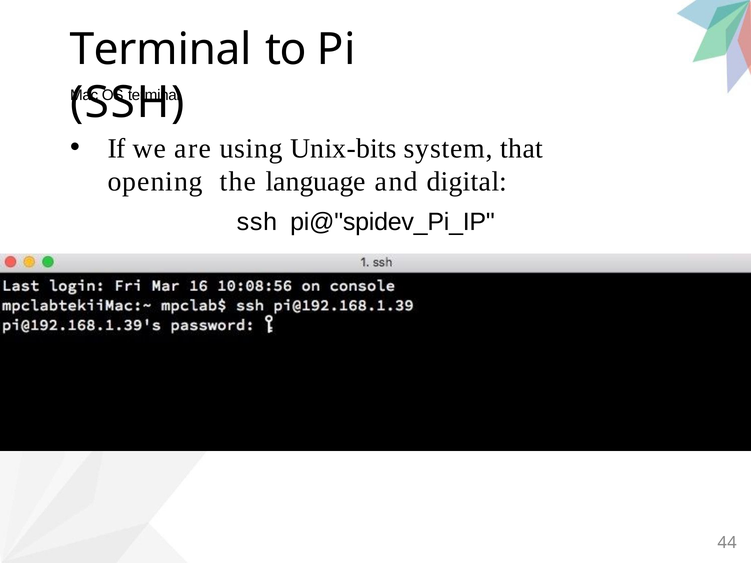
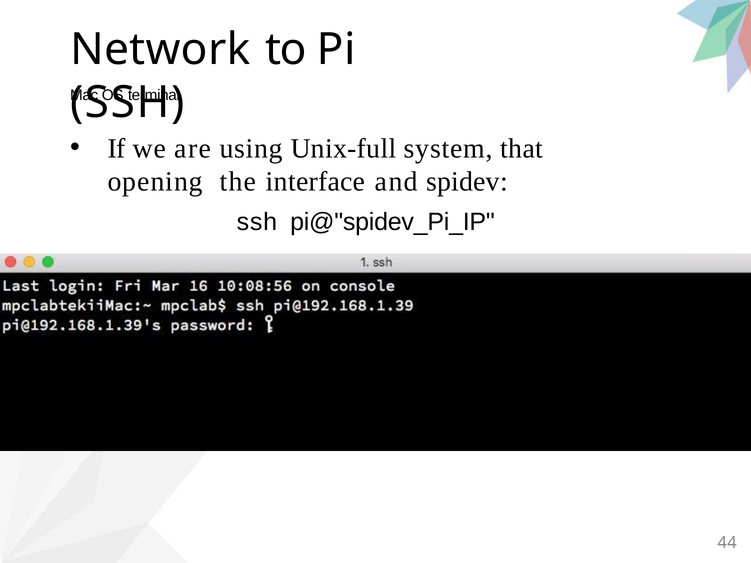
Terminal at (161, 49): Terminal -> Network
Unix-bits: Unix-bits -> Unix-full
language: language -> interface
digital: digital -> spidev
